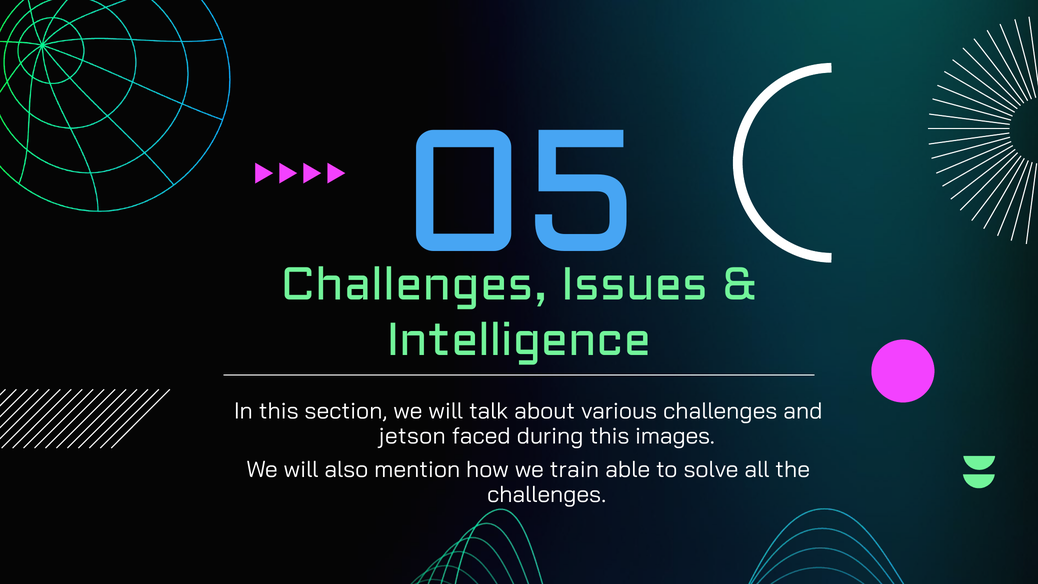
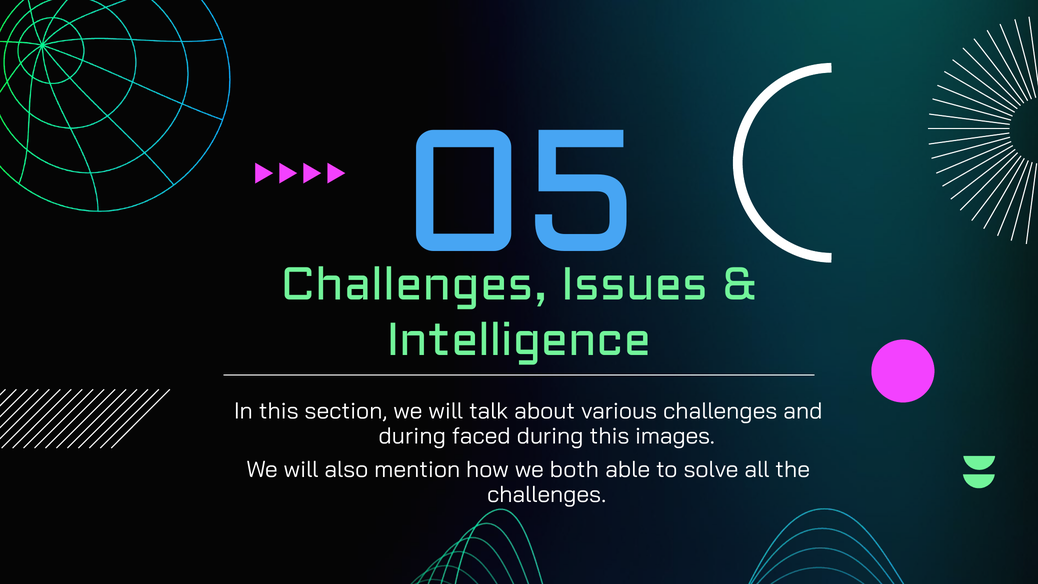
jetson at (412, 436): jetson -> during
train: train -> both
